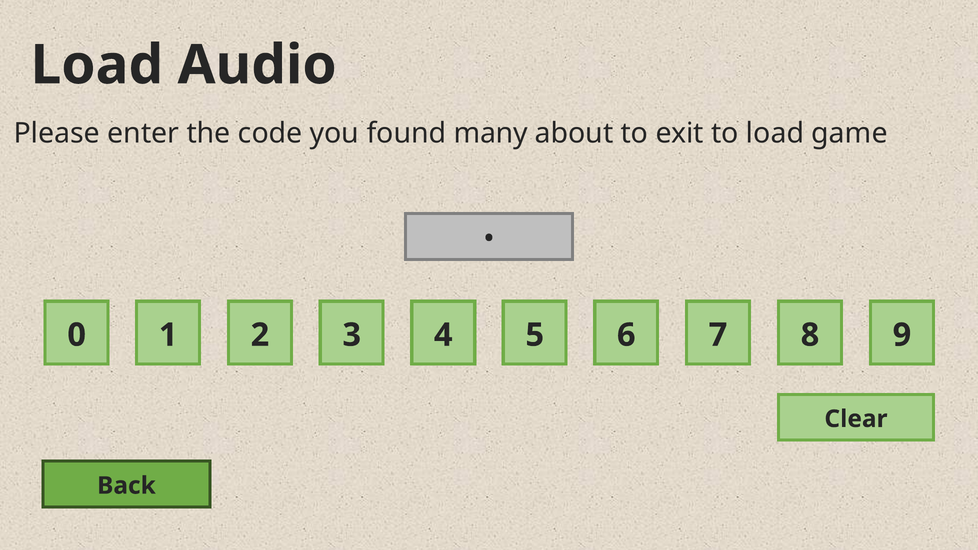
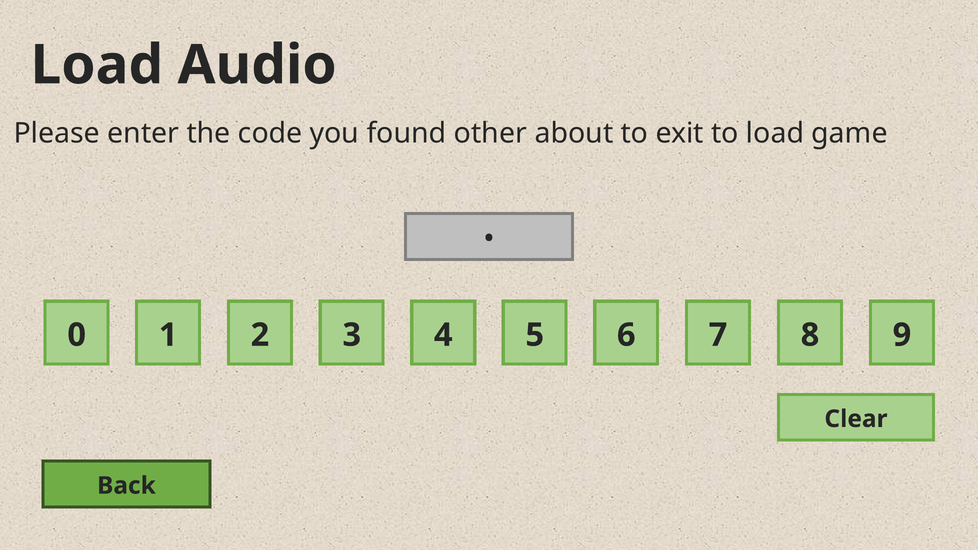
many: many -> other
